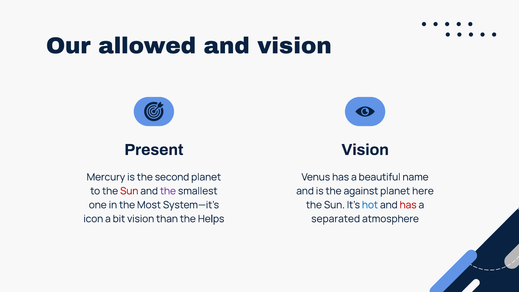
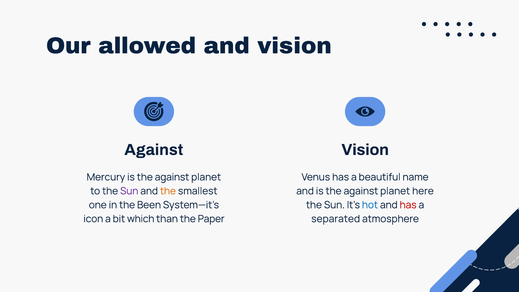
Present at (154, 150): Present -> Against
Mercury is the second: second -> against
Sun at (129, 191) colour: red -> purple
the at (168, 191) colour: purple -> orange
Most: Most -> Been
bit vision: vision -> which
Helps: Helps -> Paper
